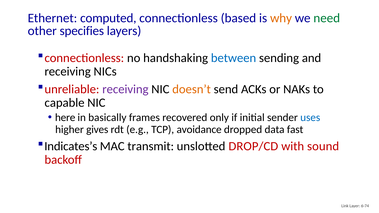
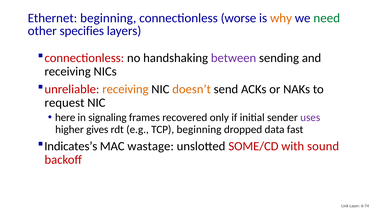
Ethernet computed: computed -> beginning
based: based -> worse
between colour: blue -> purple
receiving at (125, 89) colour: purple -> orange
capable: capable -> request
basically: basically -> signaling
uses colour: blue -> purple
TCP avoidance: avoidance -> beginning
transmit: transmit -> wastage
DROP/CD: DROP/CD -> SOME/CD
